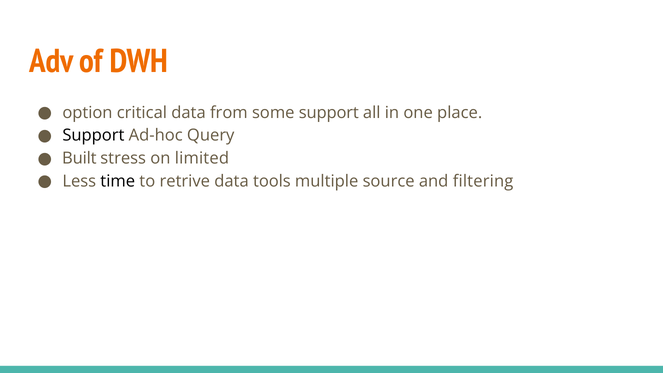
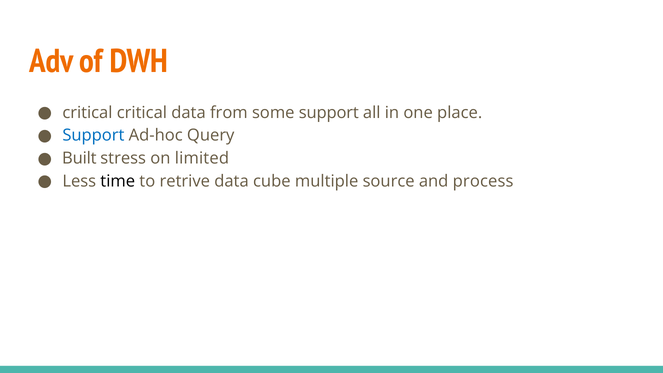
option at (87, 113): option -> critical
Support at (93, 135) colour: black -> blue
tools: tools -> cube
filtering: filtering -> process
